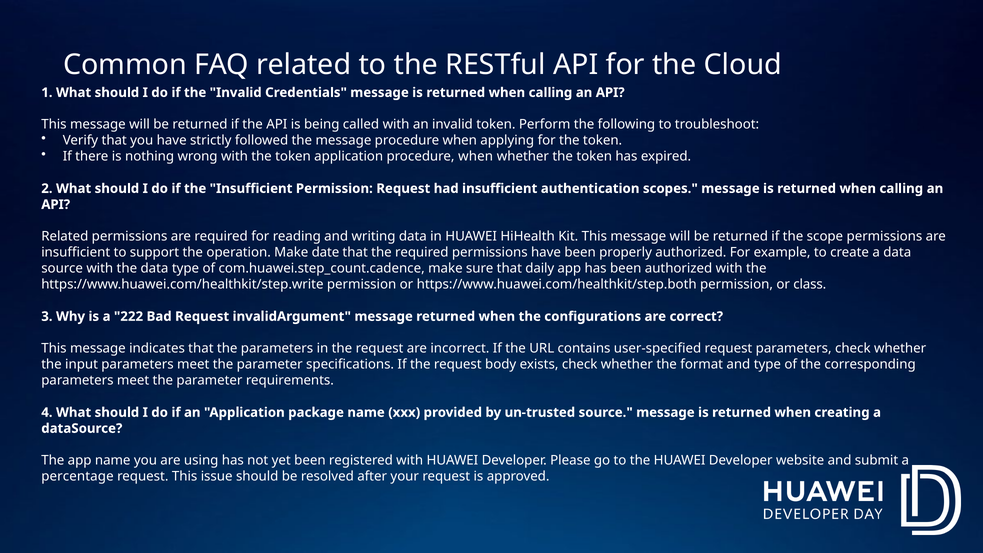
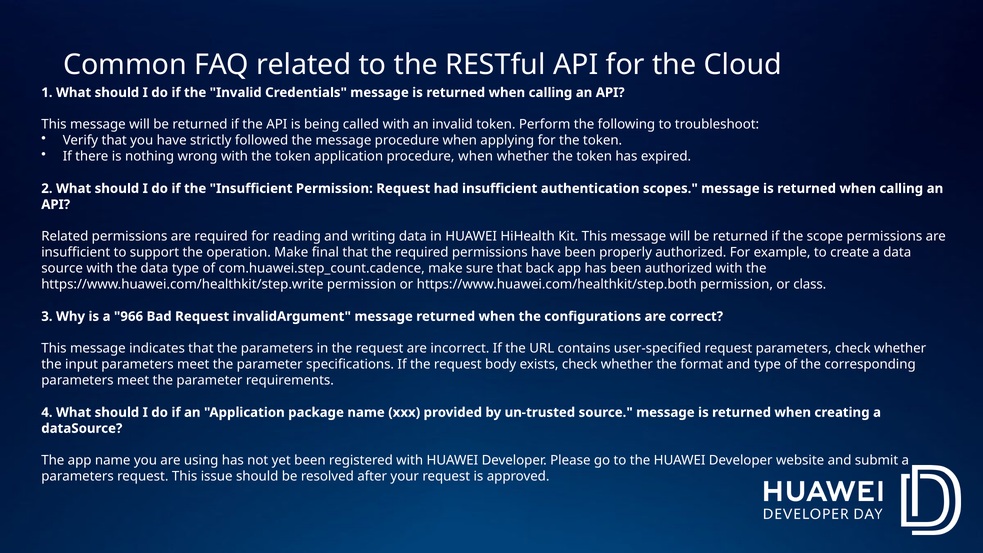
date: date -> final
daily: daily -> back
222: 222 -> 966
percentage at (77, 476): percentage -> parameters
